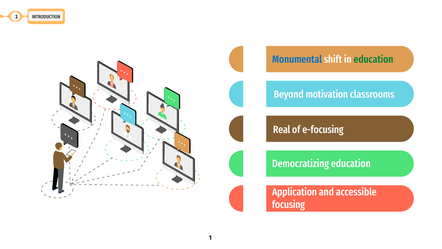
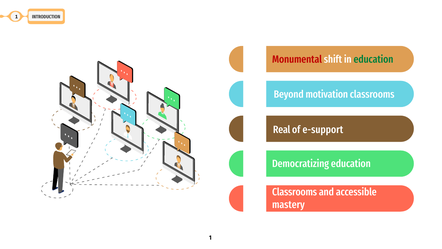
Monumental colour: blue -> red
e-focusing: e-focusing -> e-support
Application at (295, 192): Application -> Classrooms
focusing: focusing -> mastery
